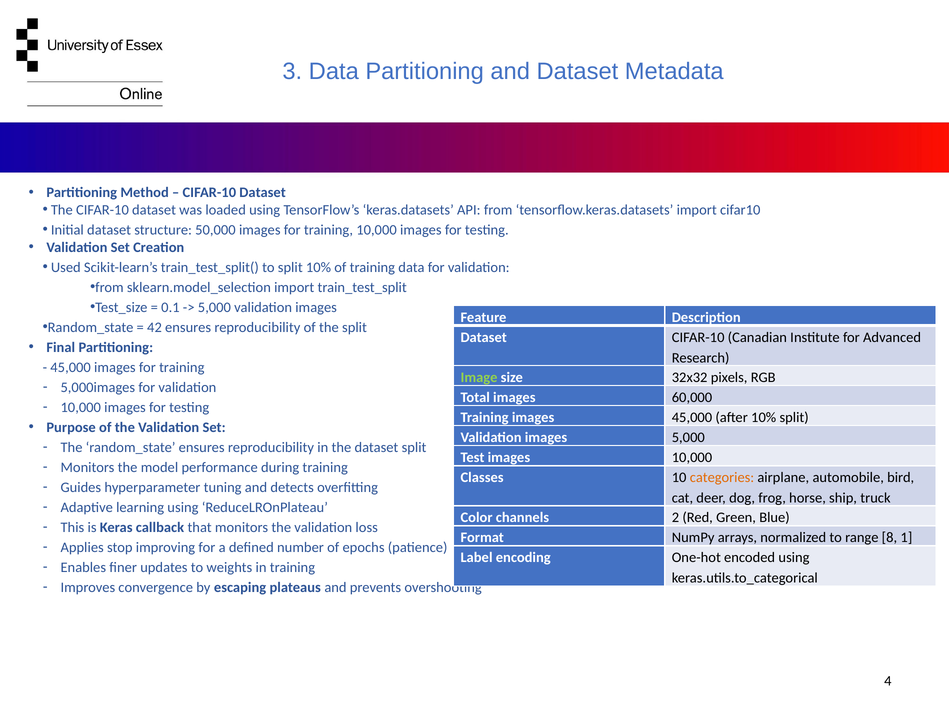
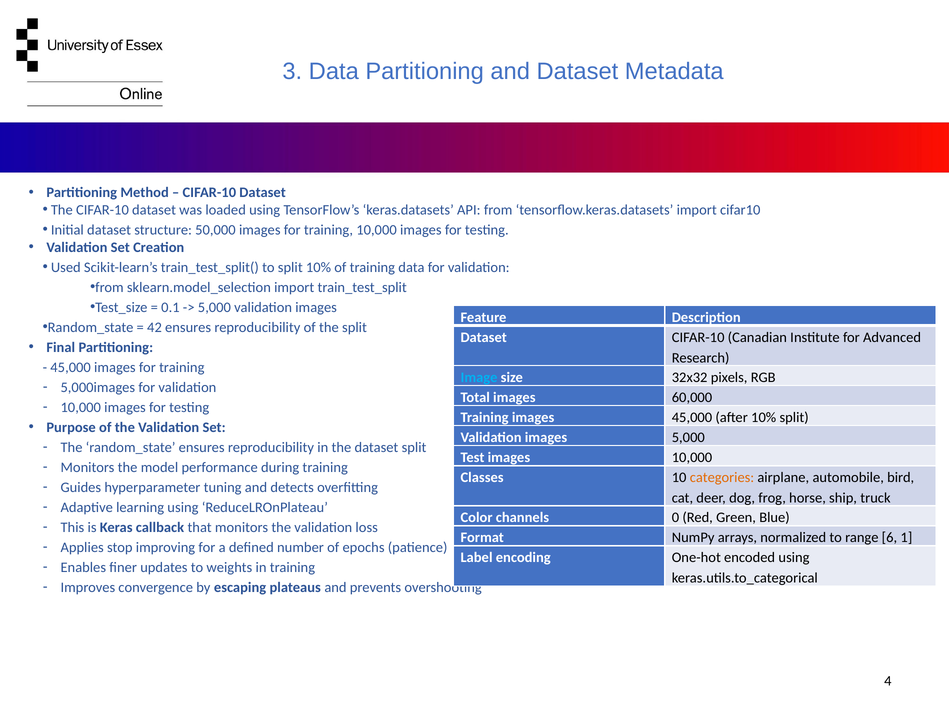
Image colour: light green -> light blue
2: 2 -> 0
8: 8 -> 6
